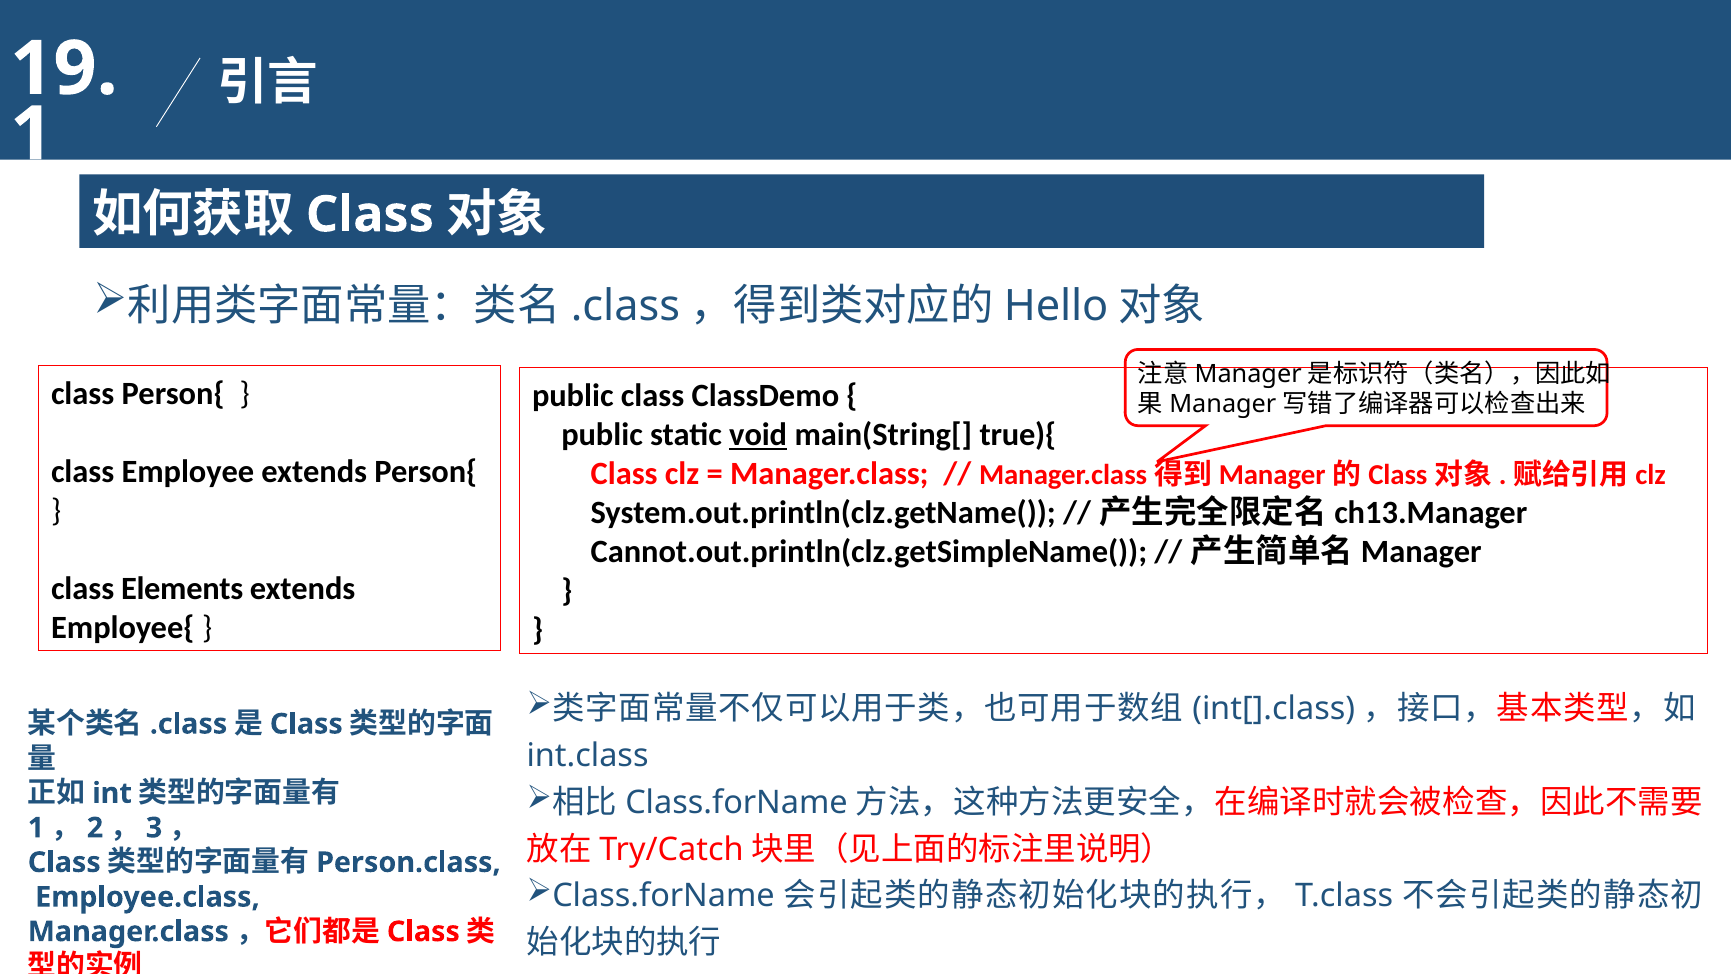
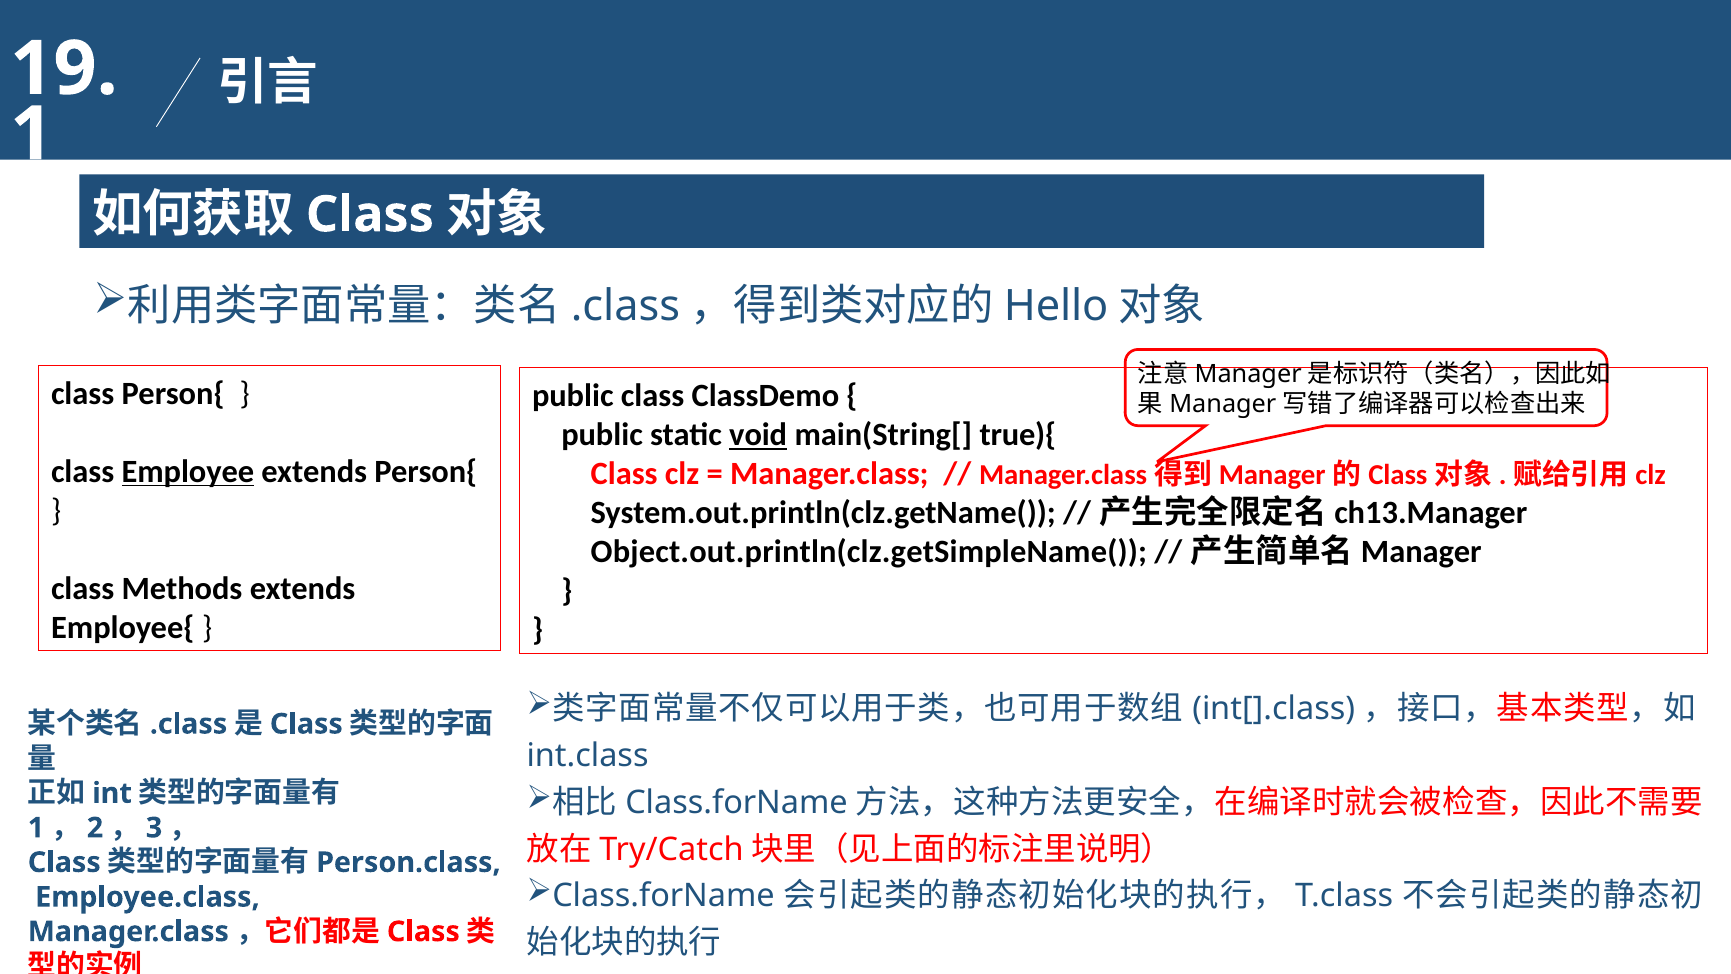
Employee underline: none -> present
Cannot.out.println(clz.getSimpleName(: Cannot.out.println(clz.getSimpleName( -> Object.out.println(clz.getSimpleName(
Elements: Elements -> Methods
